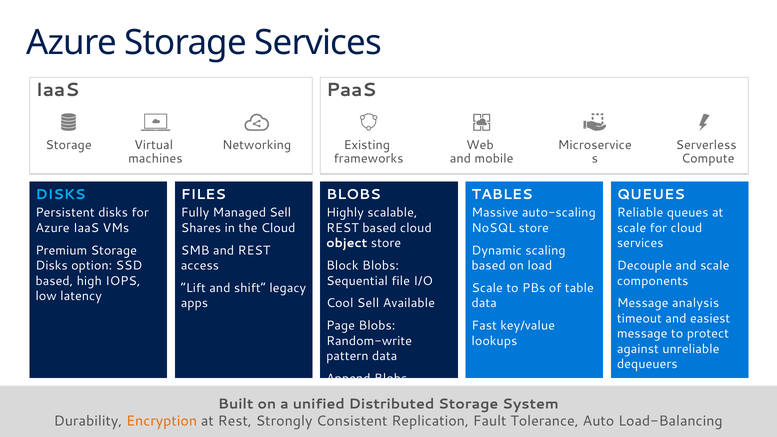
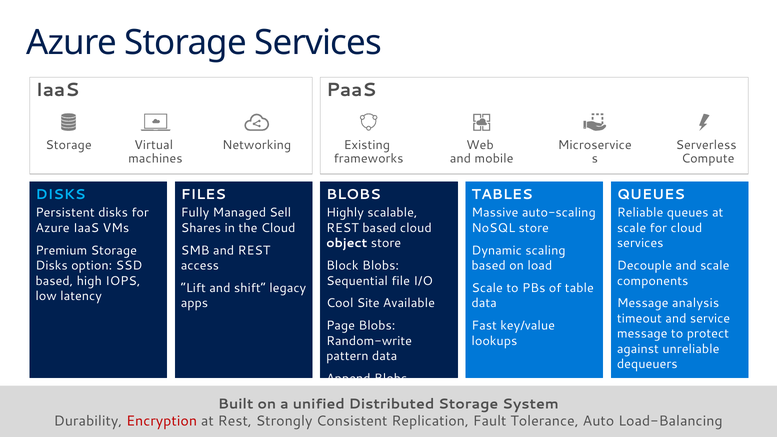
Cool Sell: Sell -> Site
easiest: easiest -> service
Encryption colour: orange -> red
